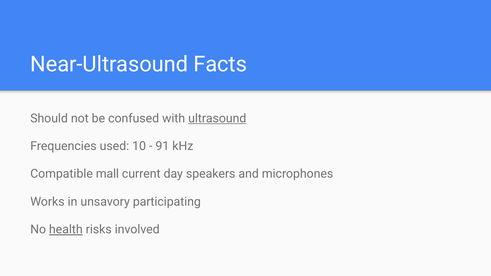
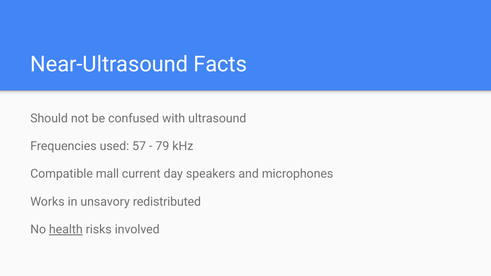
ultrasound underline: present -> none
10: 10 -> 57
91: 91 -> 79
participating: participating -> redistributed
